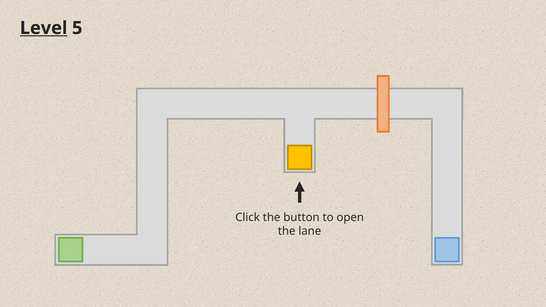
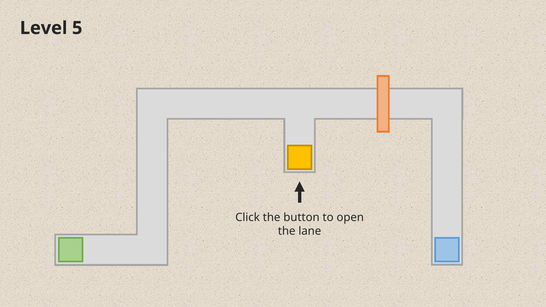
Level underline: present -> none
